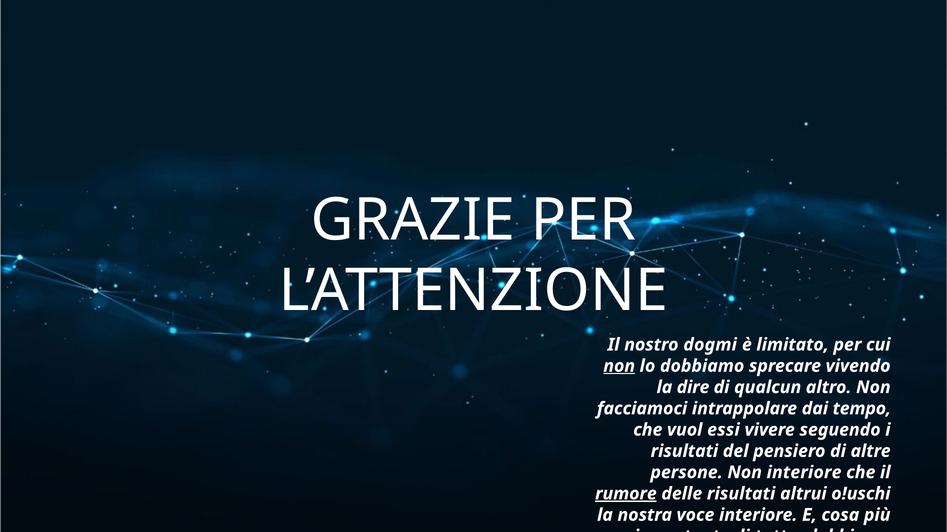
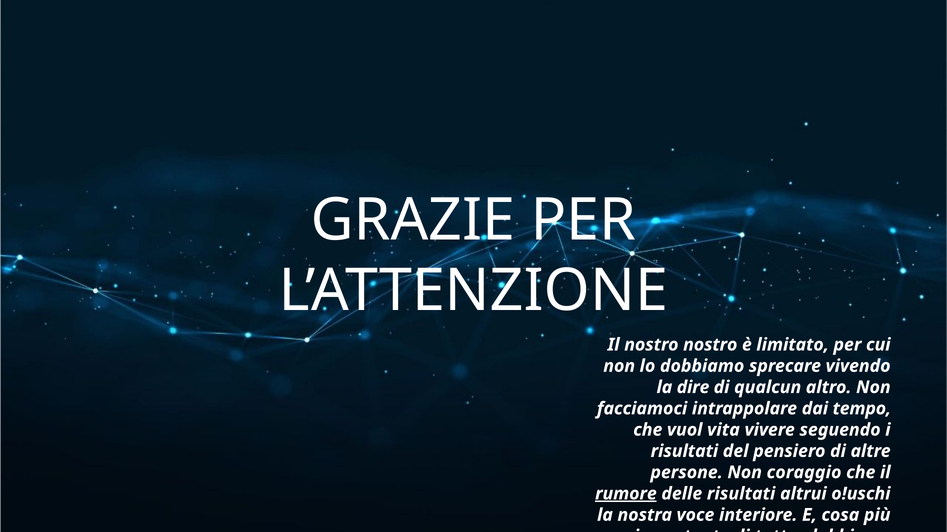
nostro dogmi: dogmi -> nostro
non at (619, 366) underline: present -> none
vuol essi: essi -> vita
Non interiore: interiore -> coraggio
